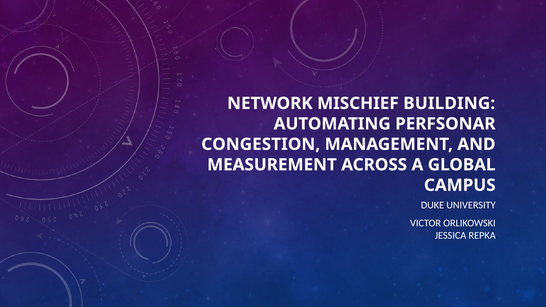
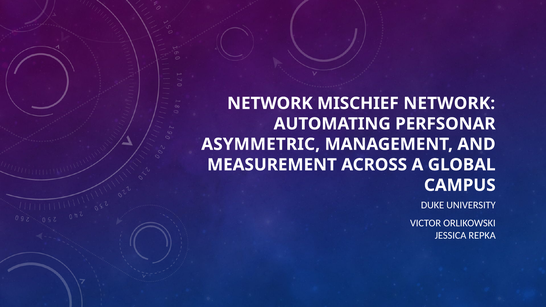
MISCHIEF BUILDING: BUILDING -> NETWORK
CONGESTION: CONGESTION -> ASYMMETRIC
